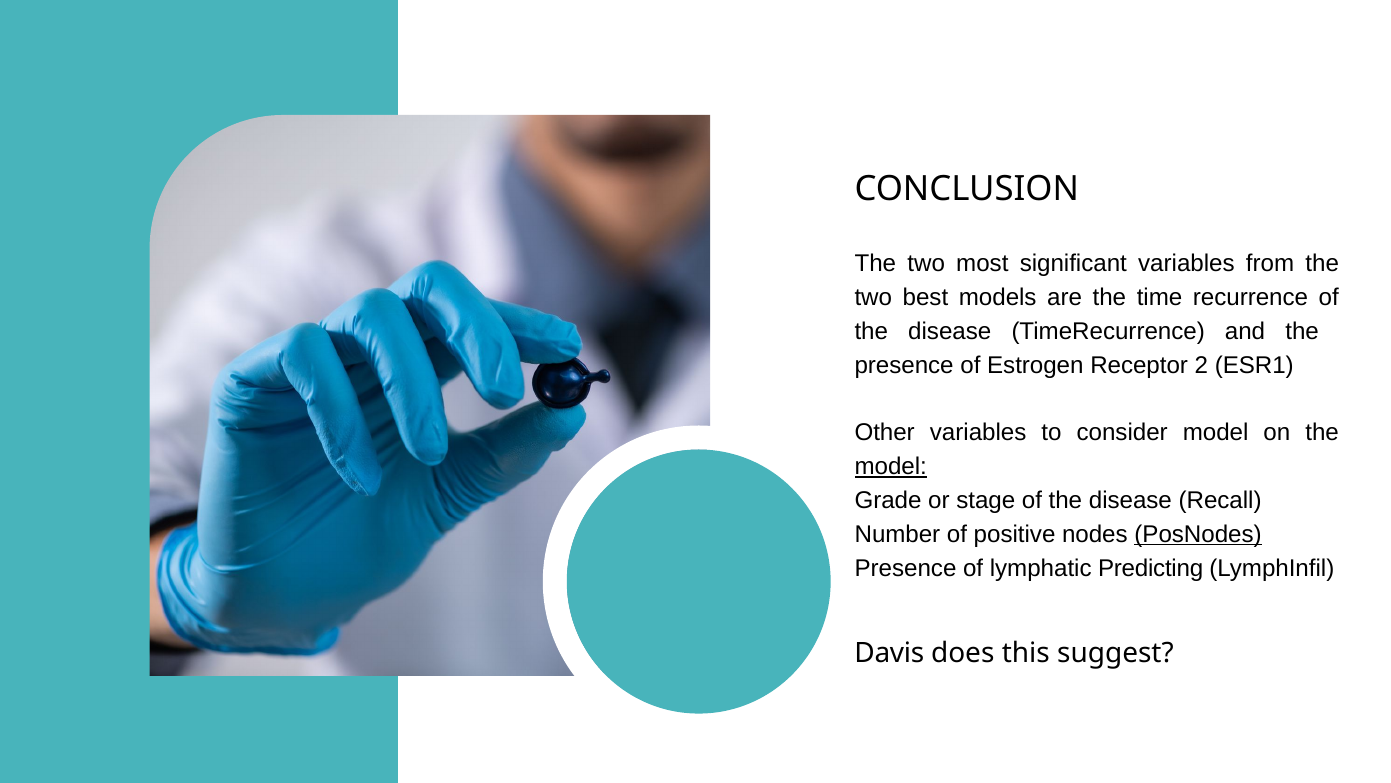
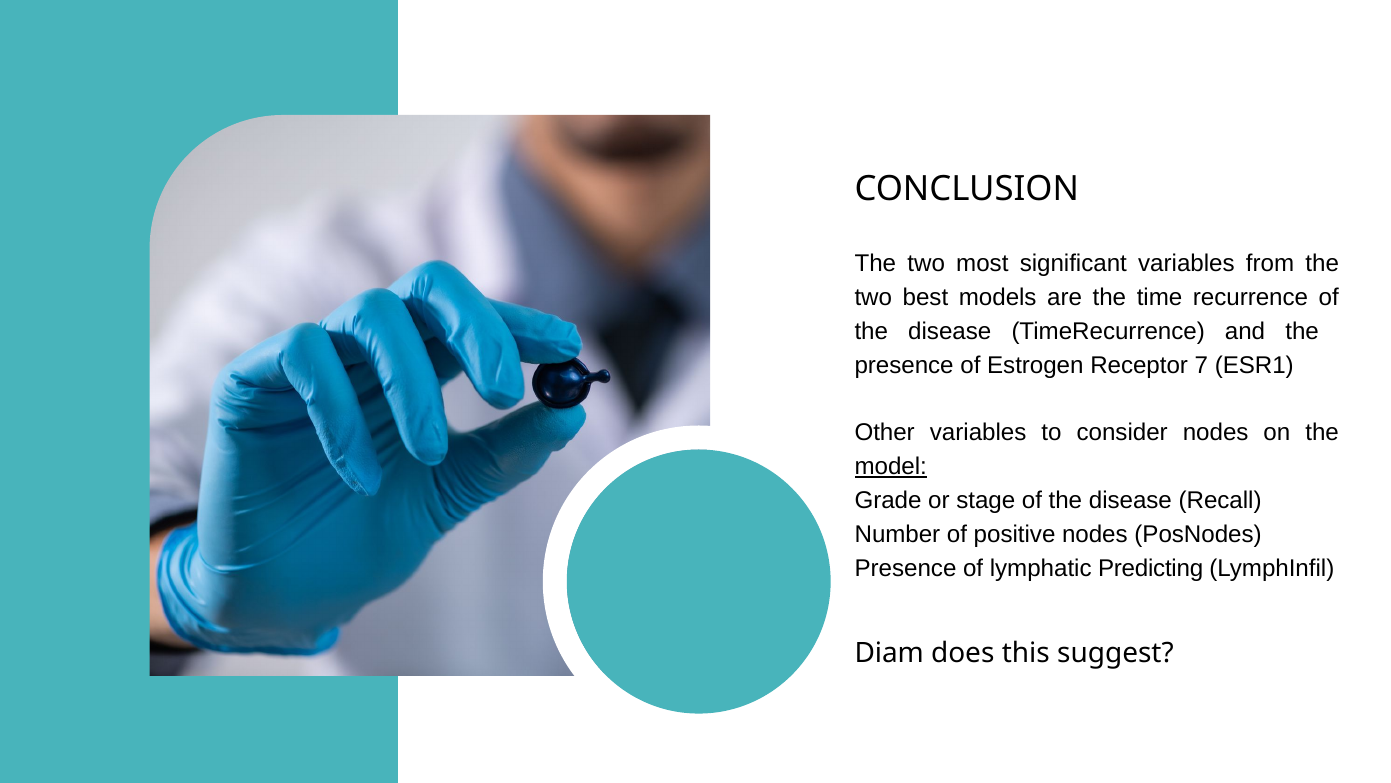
2: 2 -> 7
consider model: model -> nodes
PosNodes underline: present -> none
Davis: Davis -> Diam
